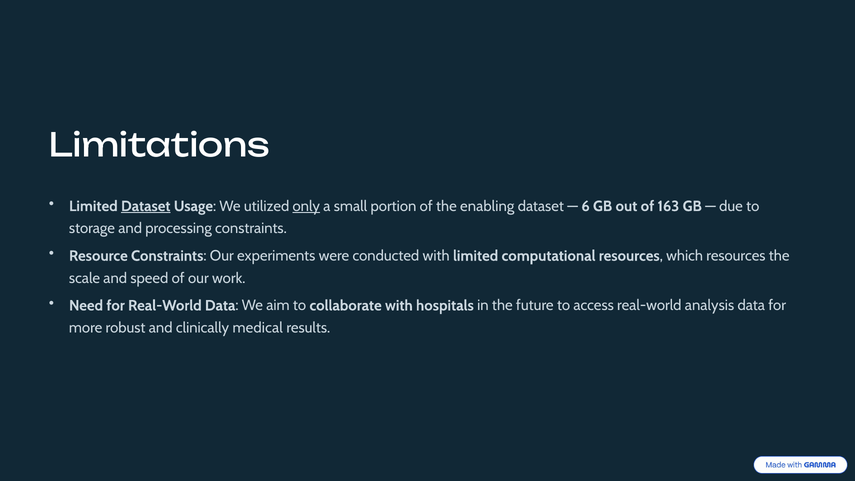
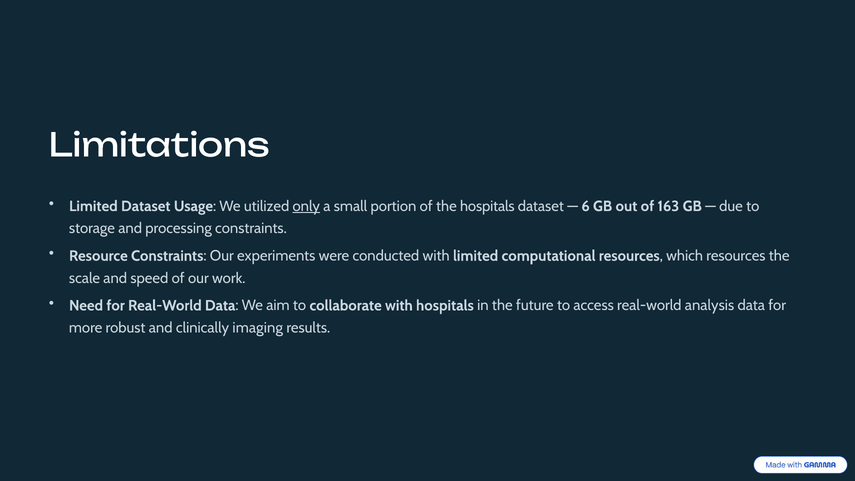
Dataset at (146, 206) underline: present -> none
the enabling: enabling -> hospitals
medical: medical -> imaging
